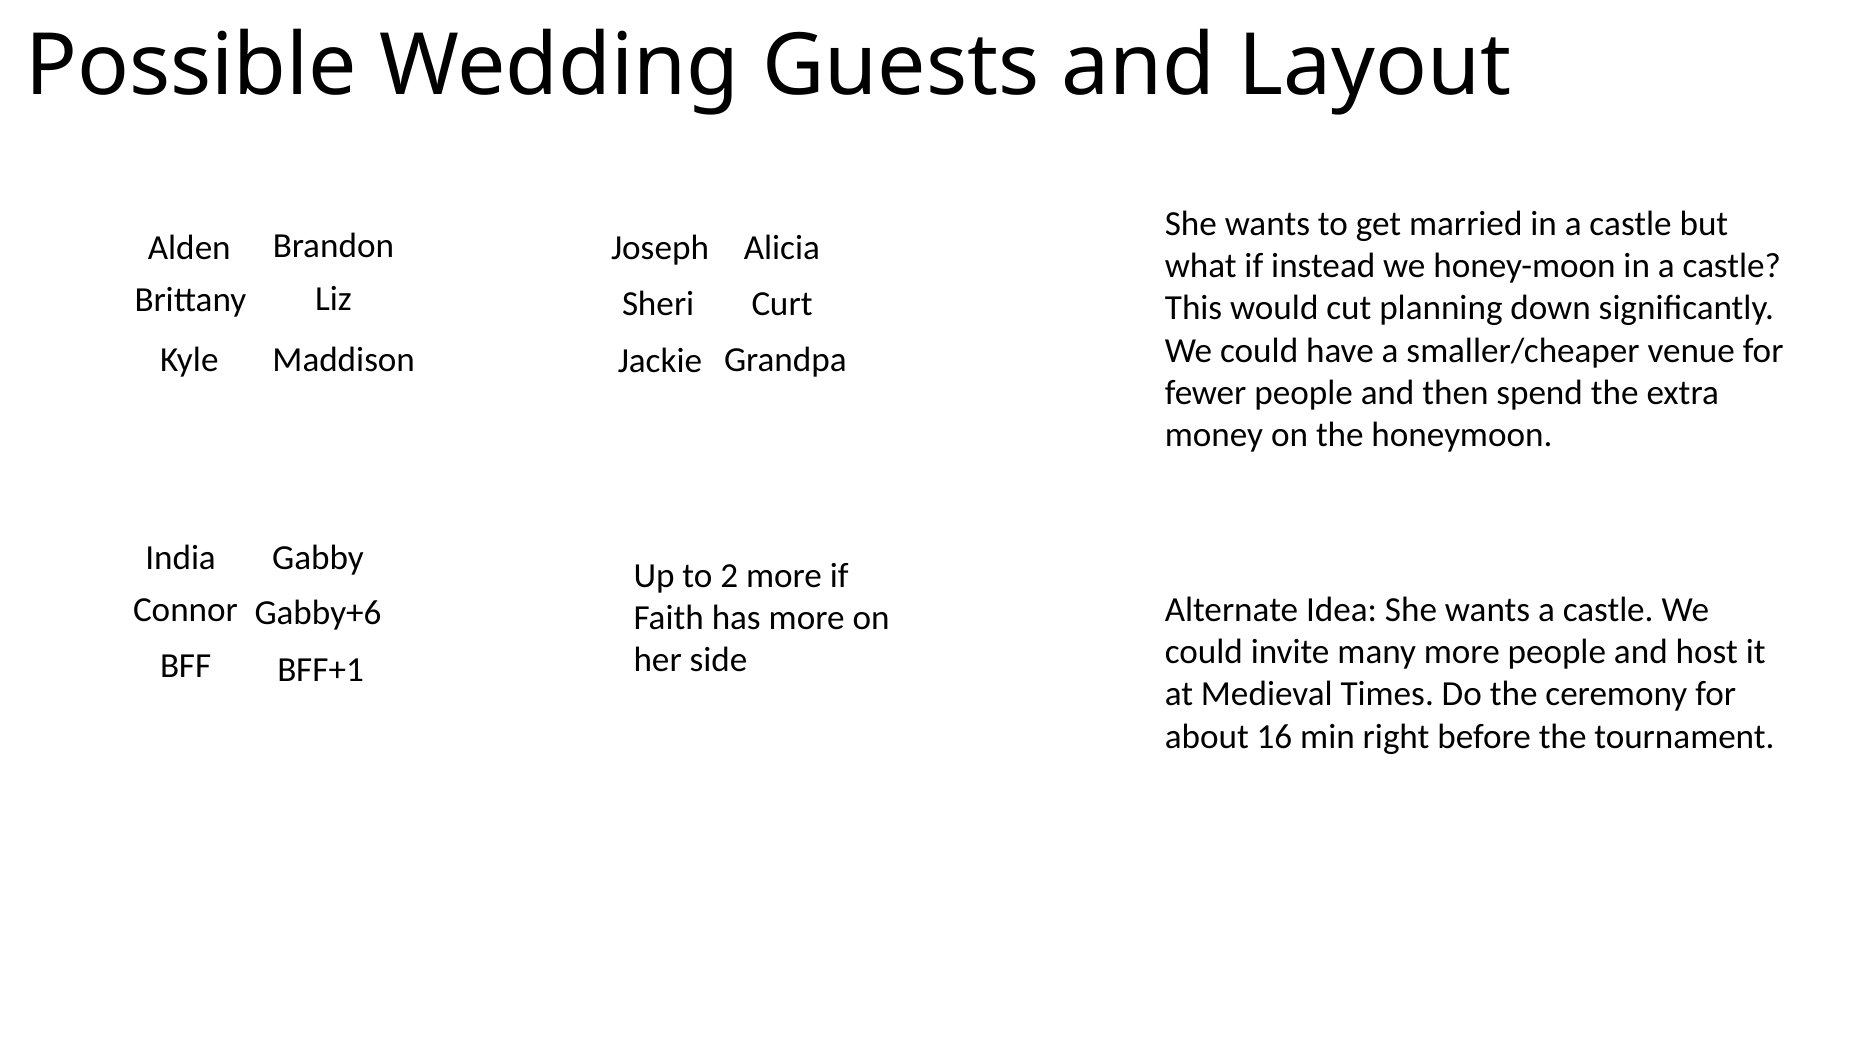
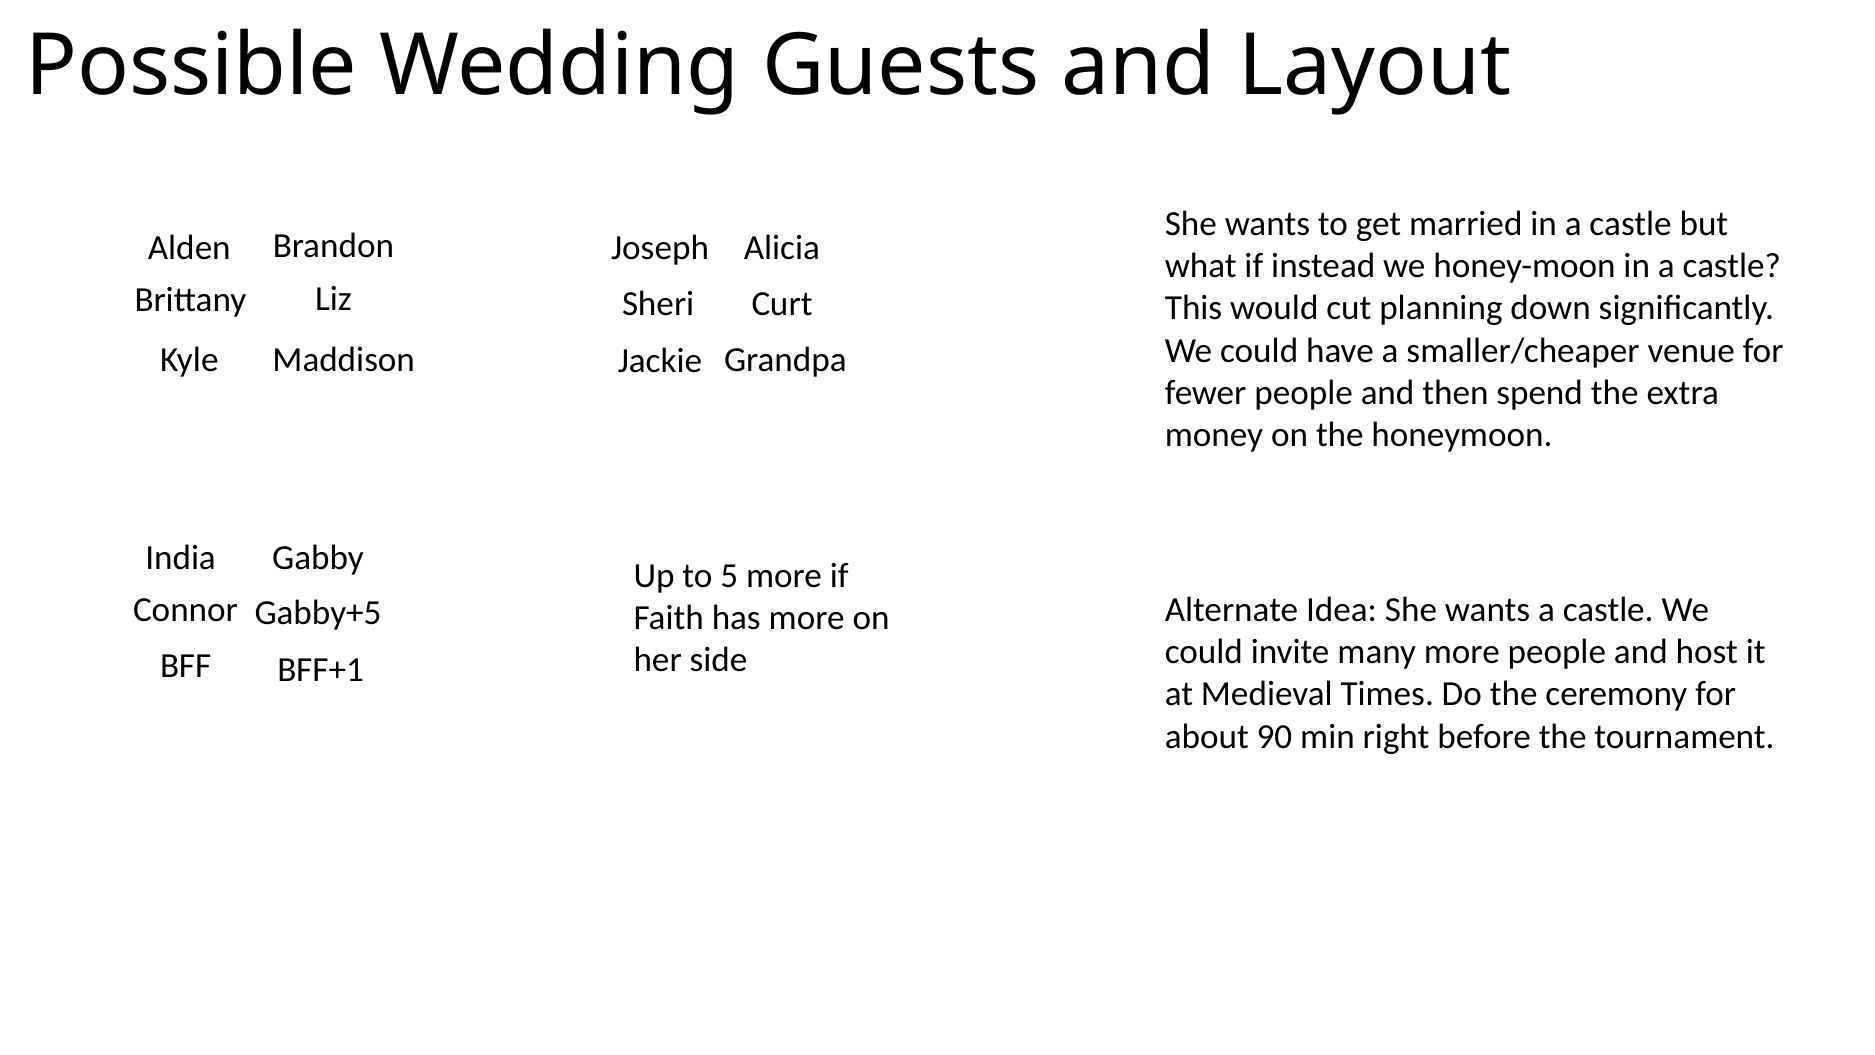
2: 2 -> 5
Gabby+6: Gabby+6 -> Gabby+5
16: 16 -> 90
